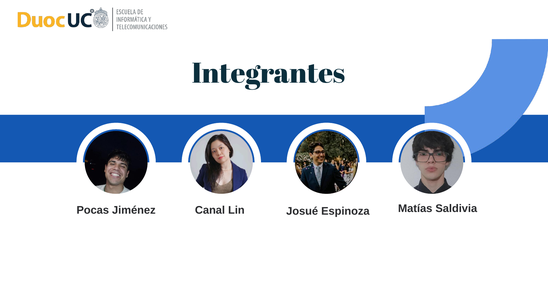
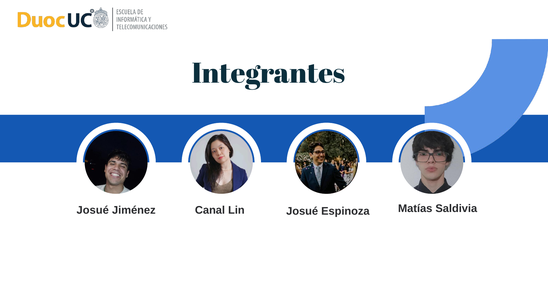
Pocas at (93, 210): Pocas -> Josué
